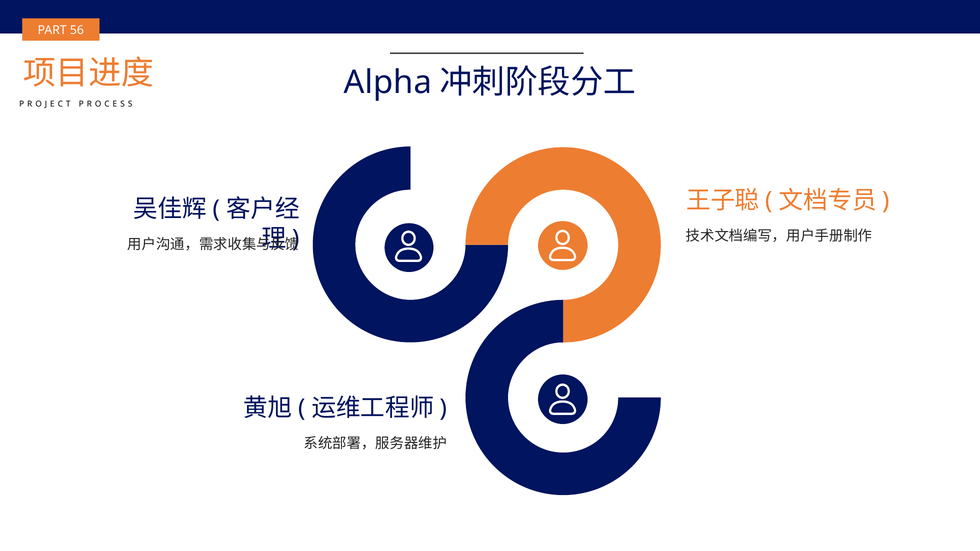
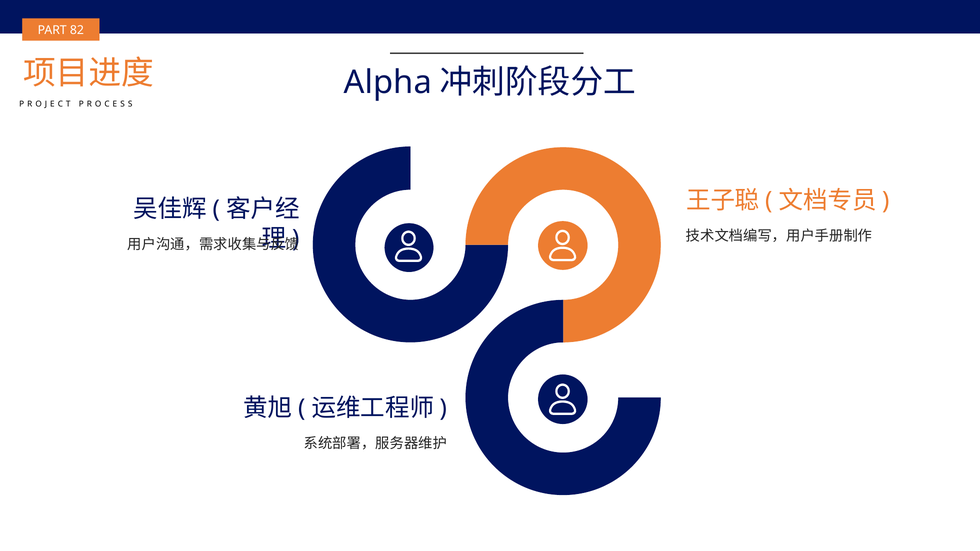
56: 56 -> 82
